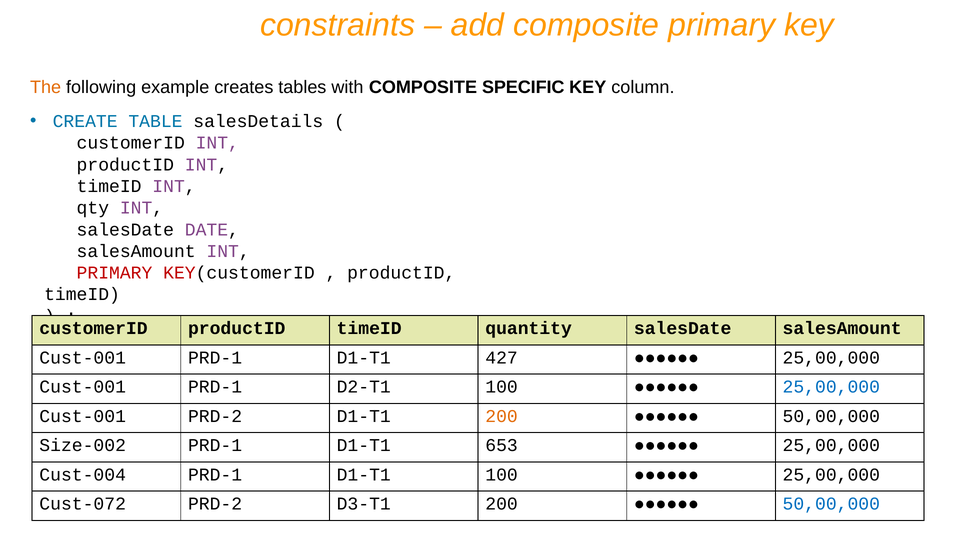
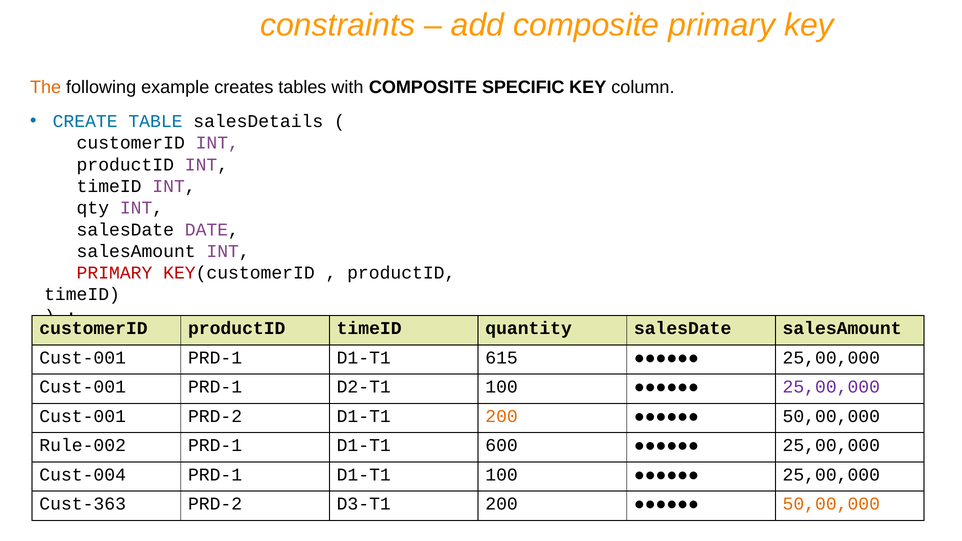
427: 427 -> 615
25,00,000 at (831, 387) colour: blue -> purple
Size-002: Size-002 -> Rule-002
653: 653 -> 600
Cust-072: Cust-072 -> Cust-363
50,00,000 at (831, 504) colour: blue -> orange
